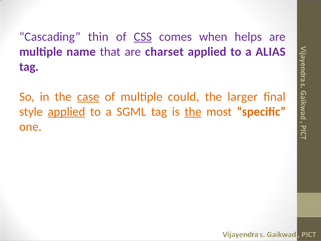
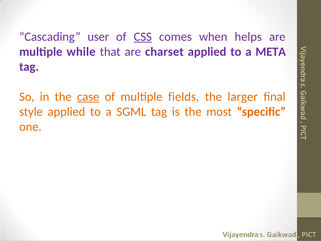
thin: thin -> user
name: name -> while
ALIAS: ALIAS -> META
could: could -> fields
applied at (66, 112) underline: present -> none
the at (193, 112) underline: present -> none
